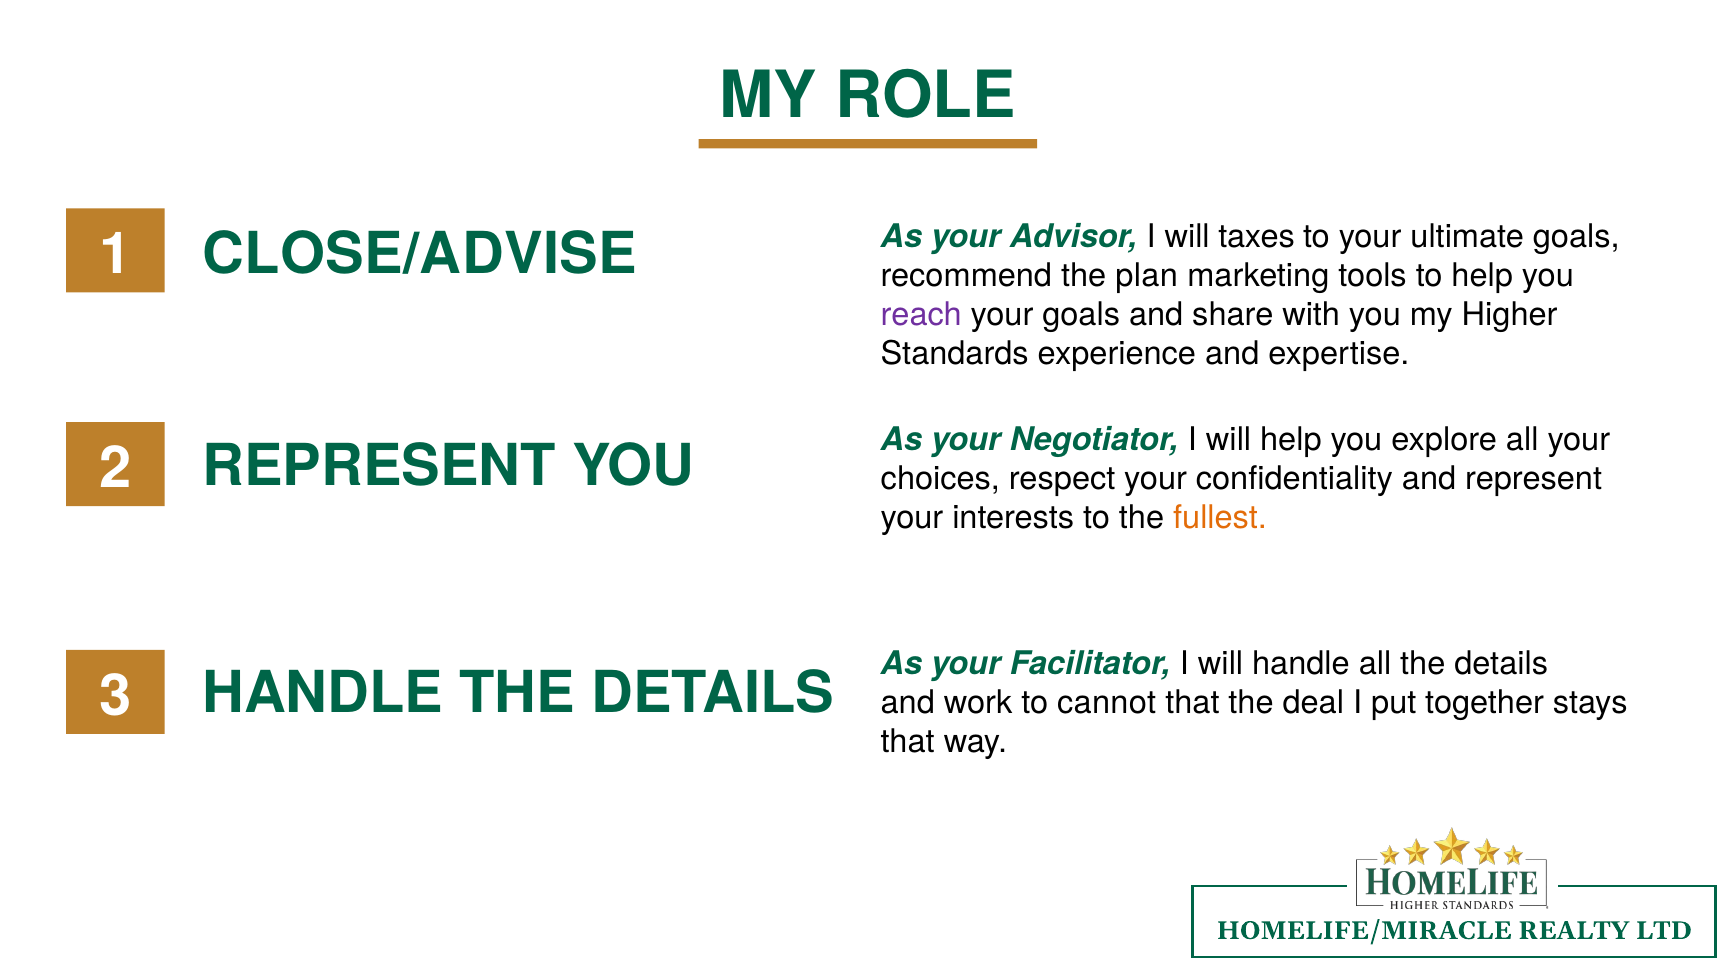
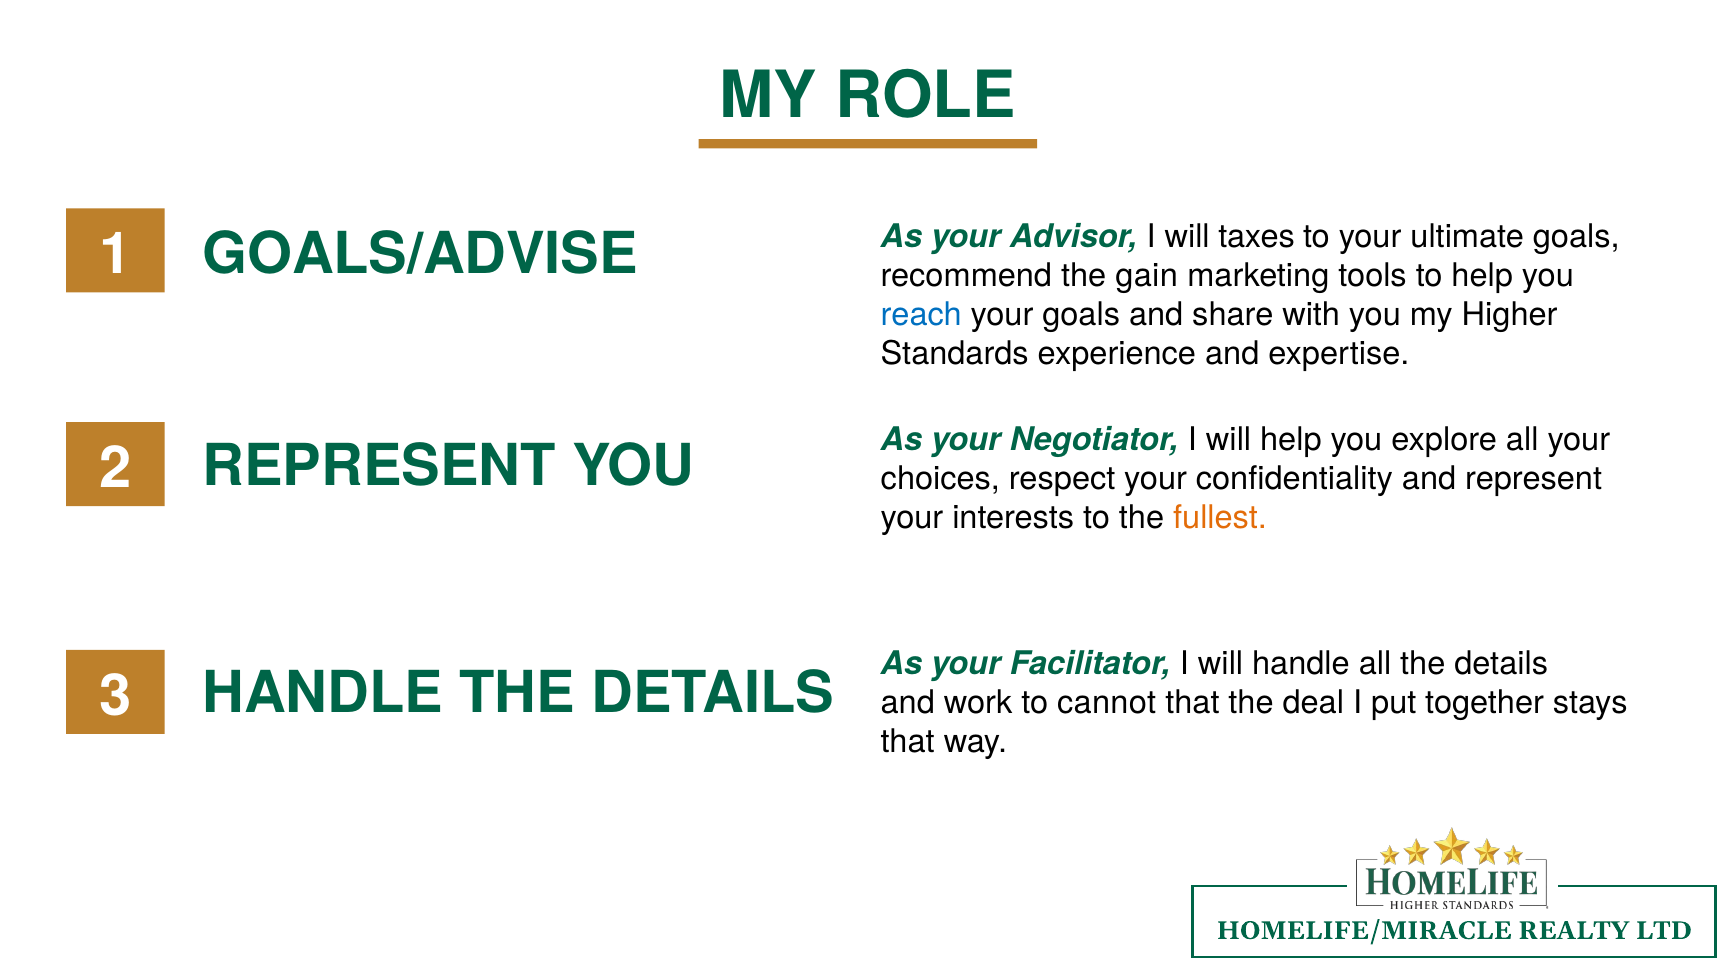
CLOSE/ADVISE: CLOSE/ADVISE -> GOALS/ADVISE
plan: plan -> gain
reach colour: purple -> blue
